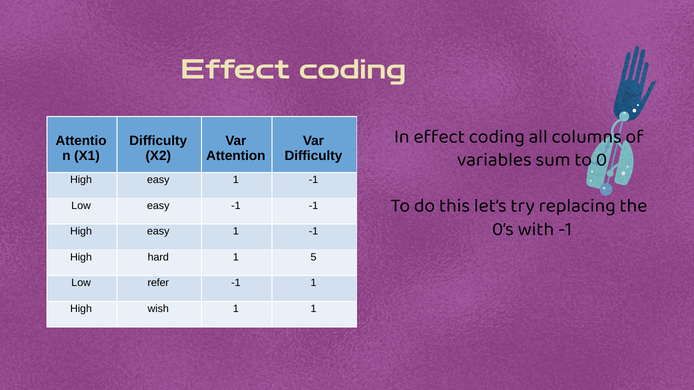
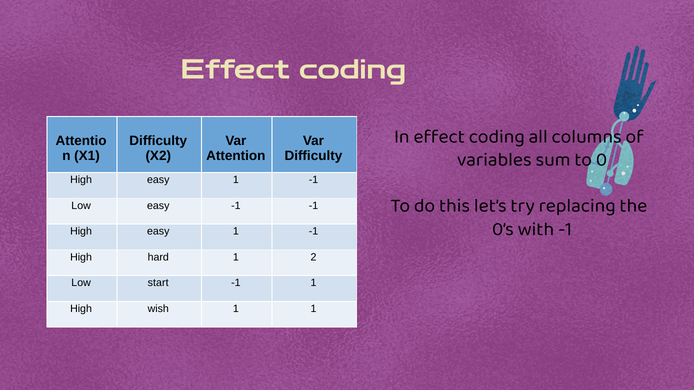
5: 5 -> 2
refer: refer -> start
